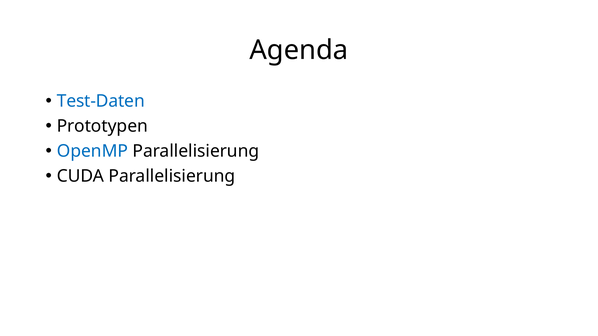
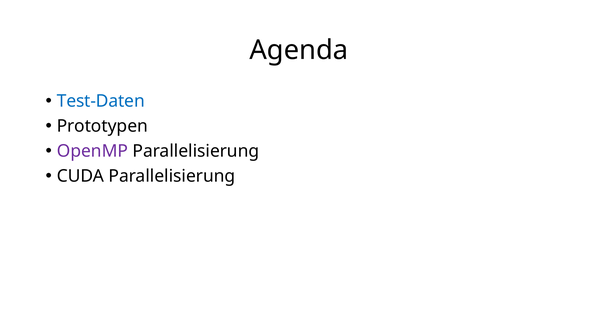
OpenMP colour: blue -> purple
